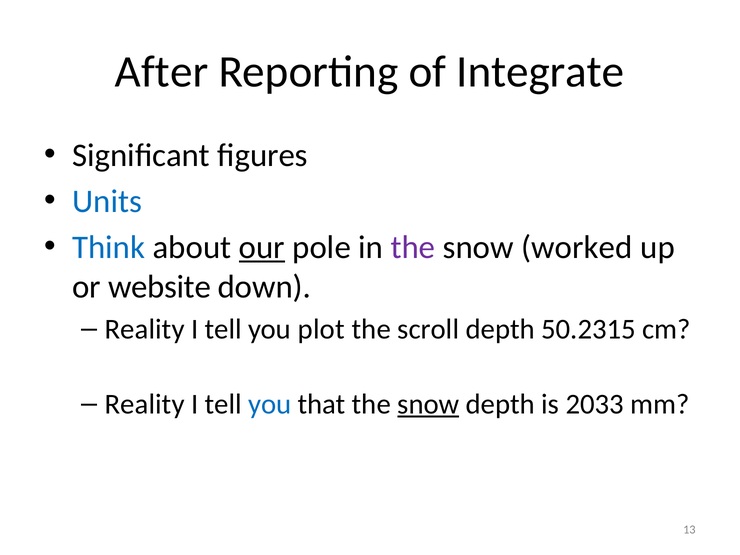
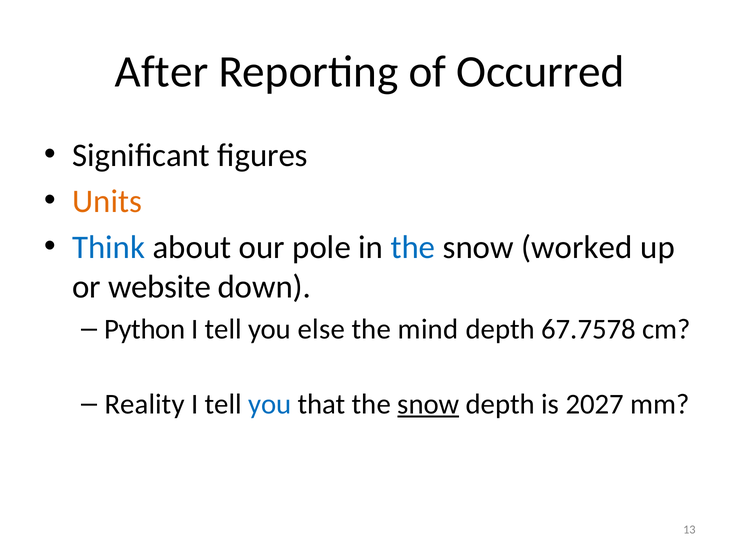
Integrate: Integrate -> Occurred
Units colour: blue -> orange
our underline: present -> none
the at (413, 247) colour: purple -> blue
Reality at (145, 329): Reality -> Python
plot: plot -> else
scroll: scroll -> mind
50.2315: 50.2315 -> 67.7578
2033: 2033 -> 2027
